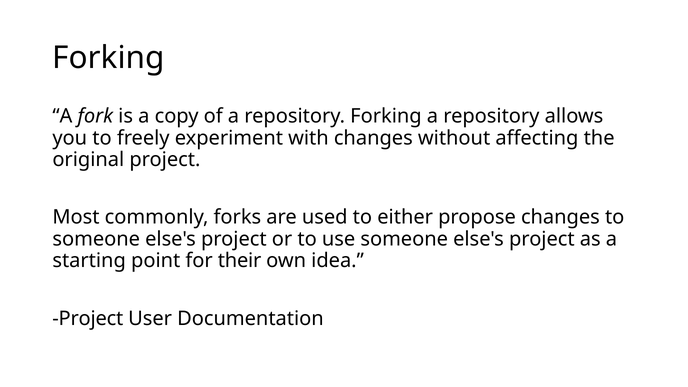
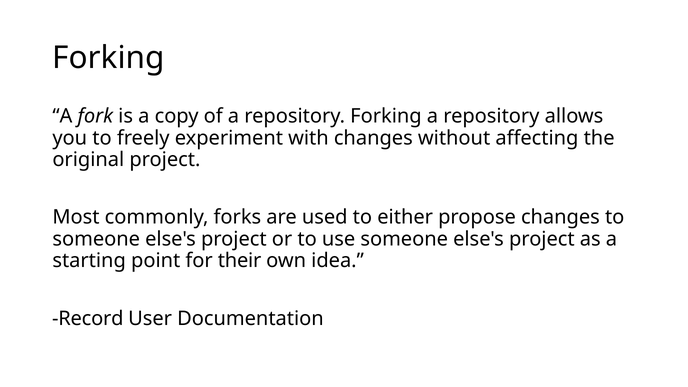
Project at (88, 318): Project -> Record
